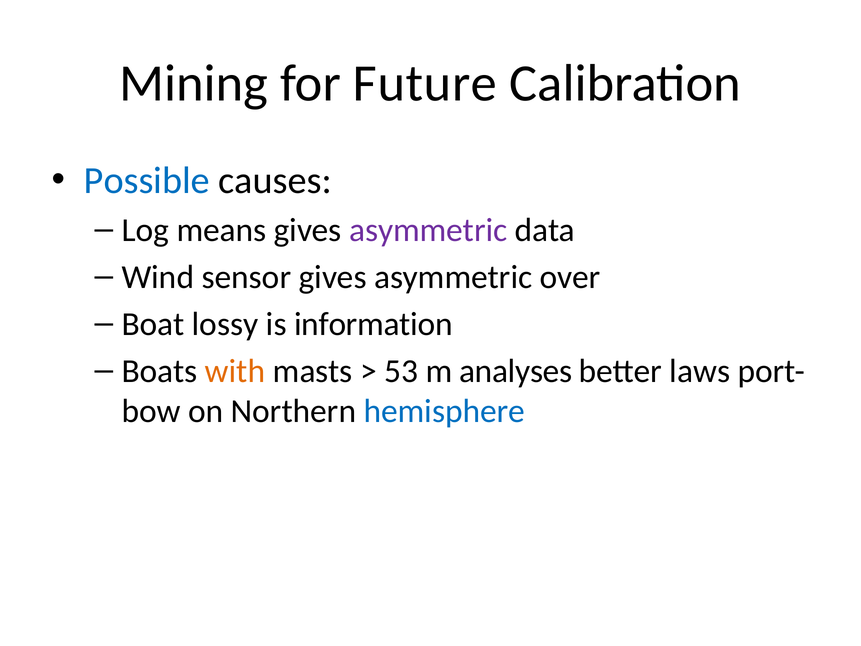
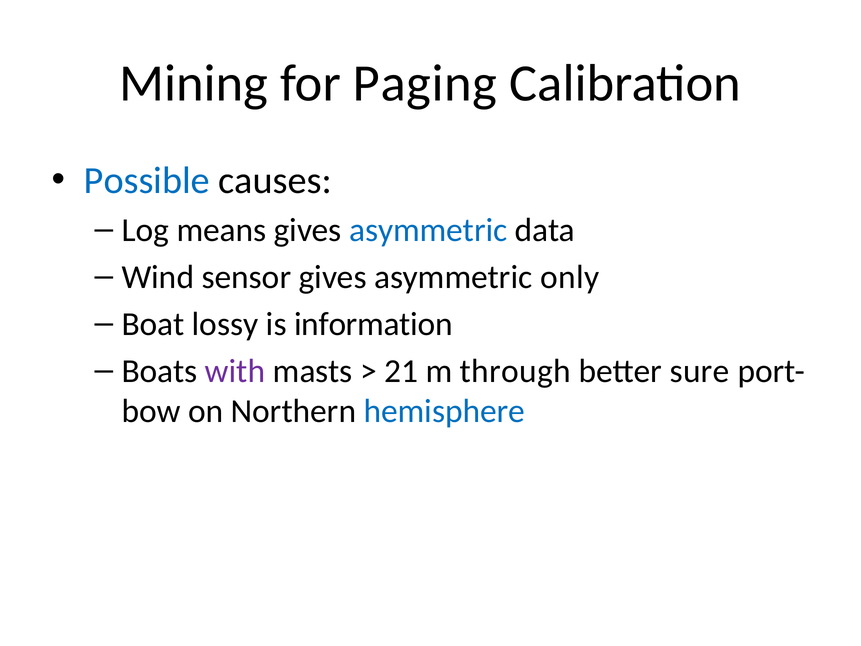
Future: Future -> Paging
asymmetric at (428, 230) colour: purple -> blue
over: over -> only
with colour: orange -> purple
53: 53 -> 21
analyses: analyses -> through
laws: laws -> sure
